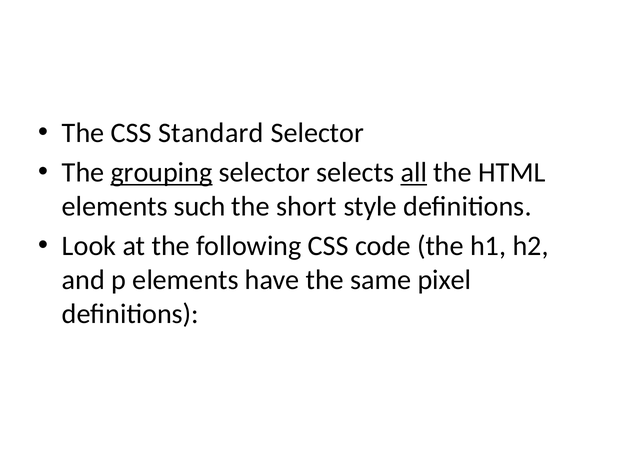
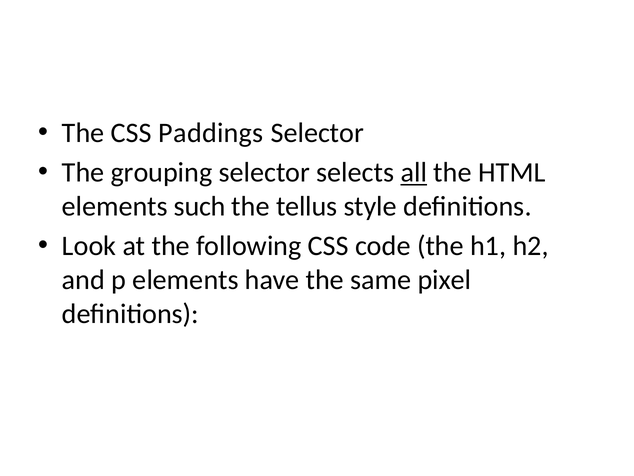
Standard: Standard -> Paddings
grouping underline: present -> none
short: short -> tellus
